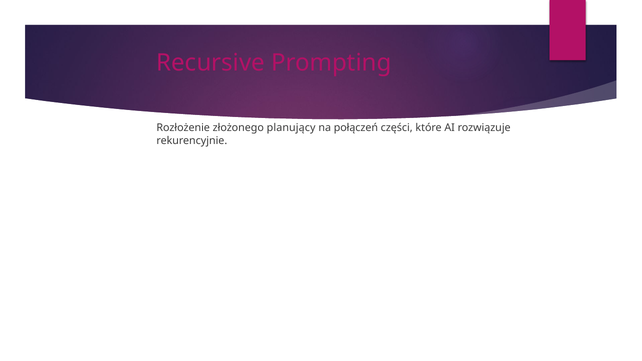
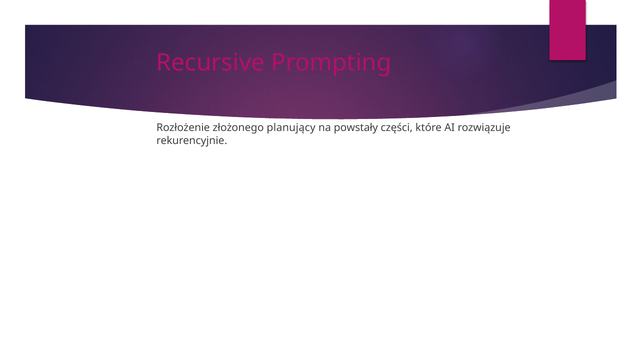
połączeń: połączeń -> powstały
